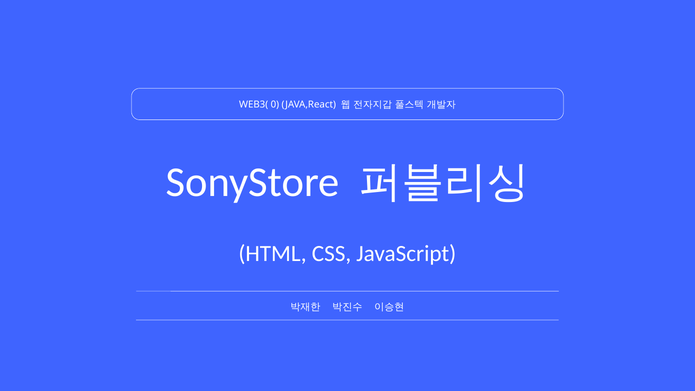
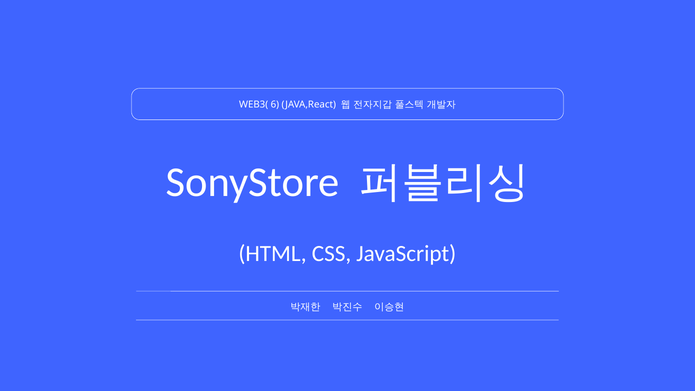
0: 0 -> 6
